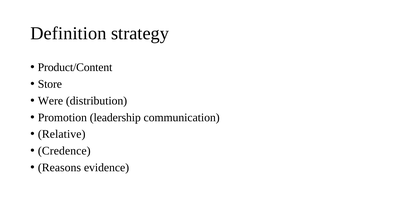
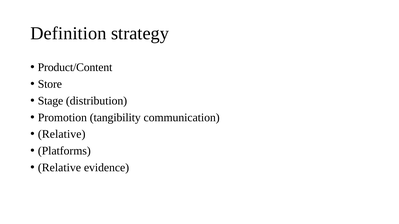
Were: Were -> Stage
leadership: leadership -> tangibility
Credence: Credence -> Platforms
Reasons at (59, 168): Reasons -> Relative
